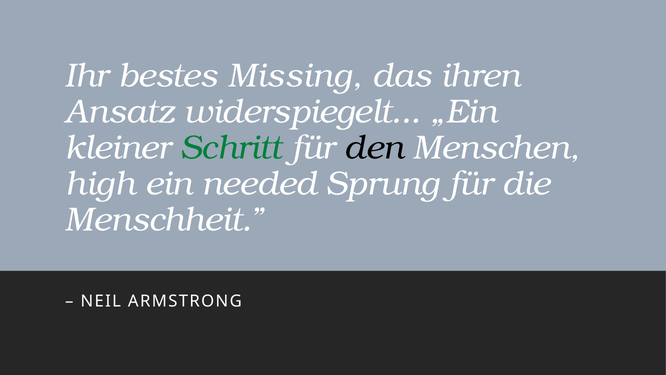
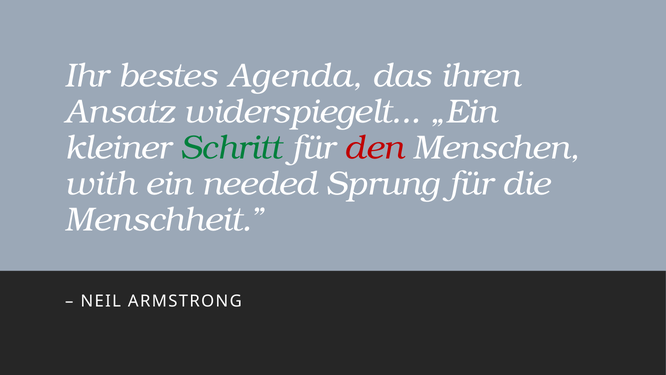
Missing: Missing -> Agenda
den colour: black -> red
high: high -> with
